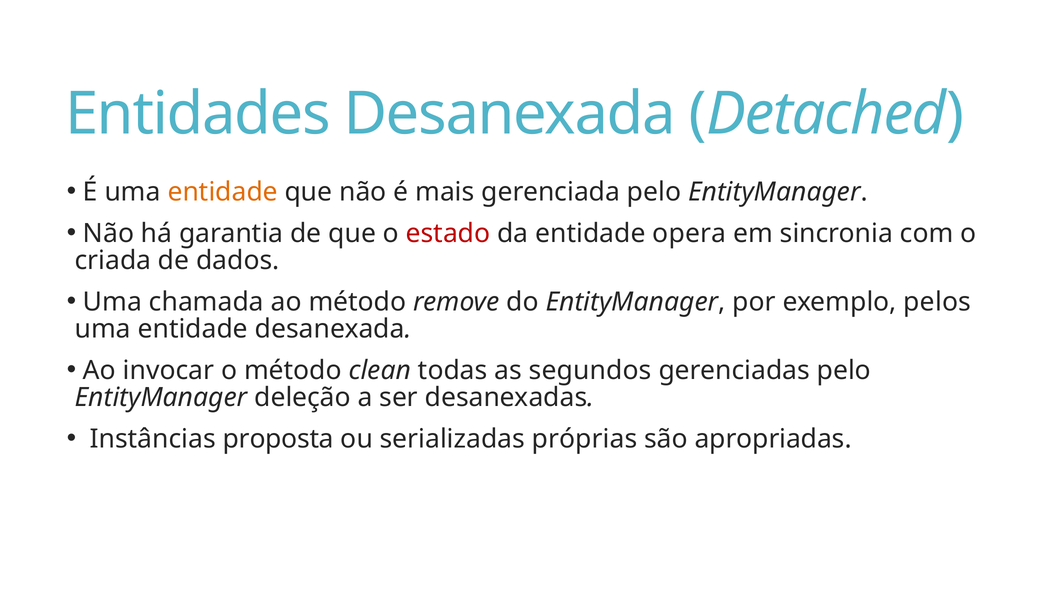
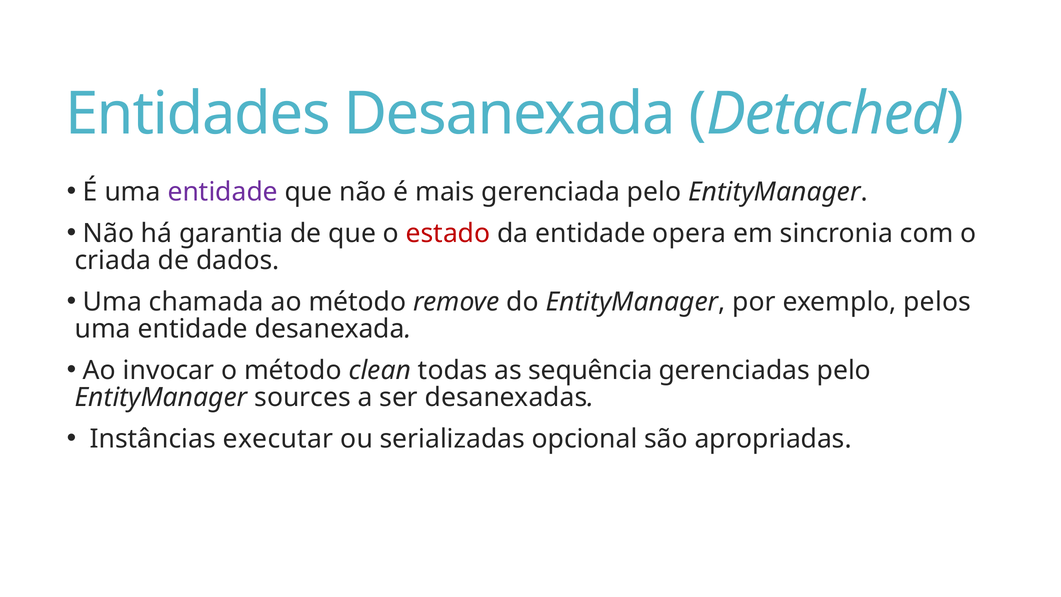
entidade at (223, 192) colour: orange -> purple
segundos: segundos -> sequência
deleção: deleção -> sources
proposta: proposta -> executar
próprias: próprias -> opcional
